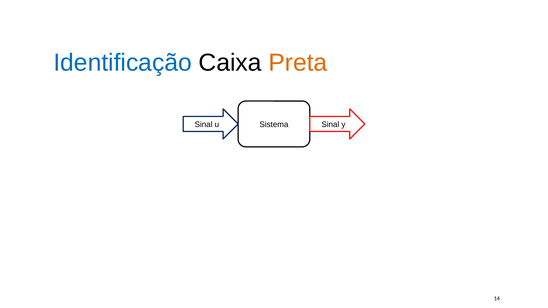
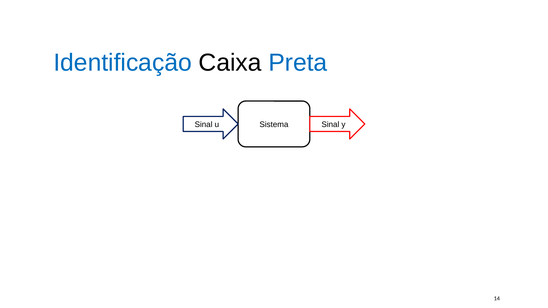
Preta colour: orange -> blue
